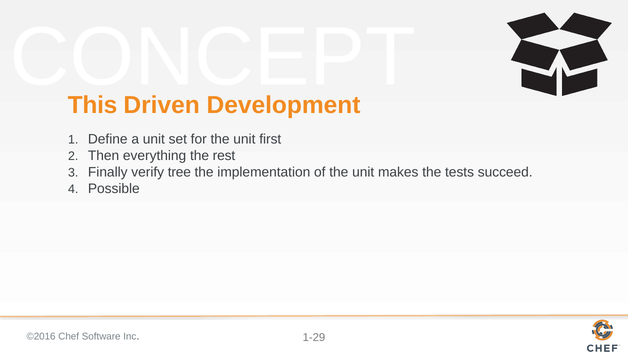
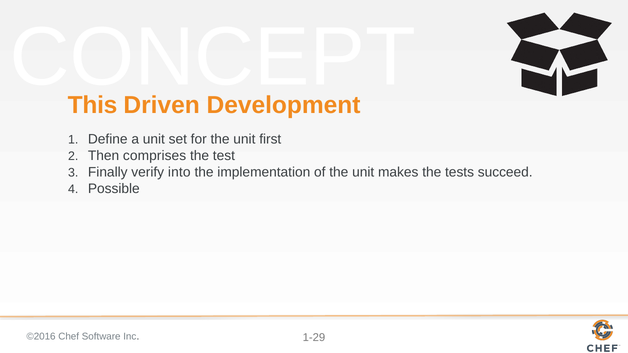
everything: everything -> comprises
rest: rest -> test
tree: tree -> into
